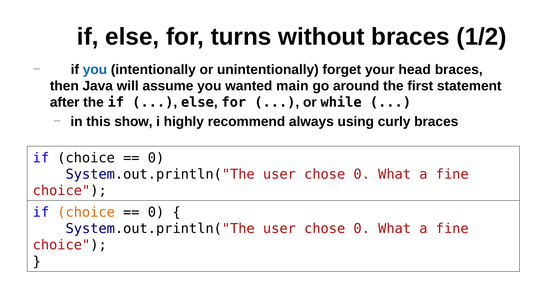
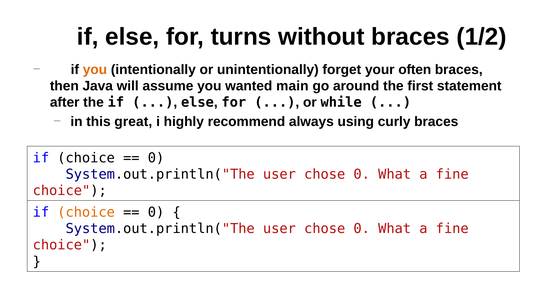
you at (95, 70) colour: blue -> orange
head: head -> often
show: show -> great
